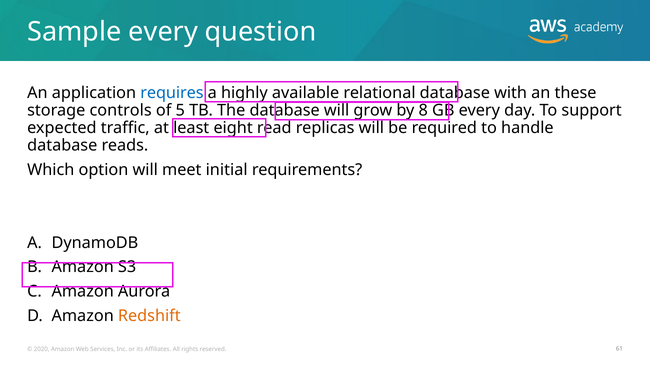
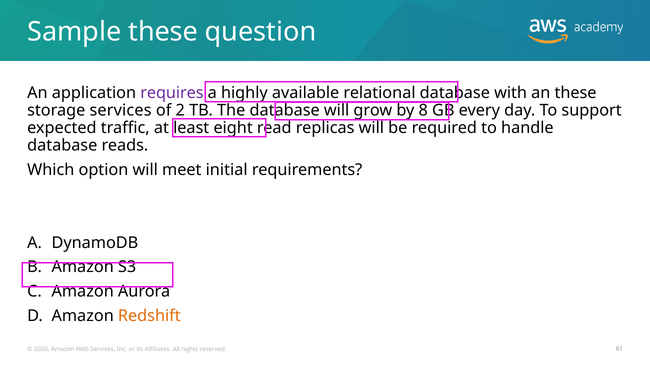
Sample every: every -> these
requires colour: blue -> purple
storage controls: controls -> services
5: 5 -> 2
